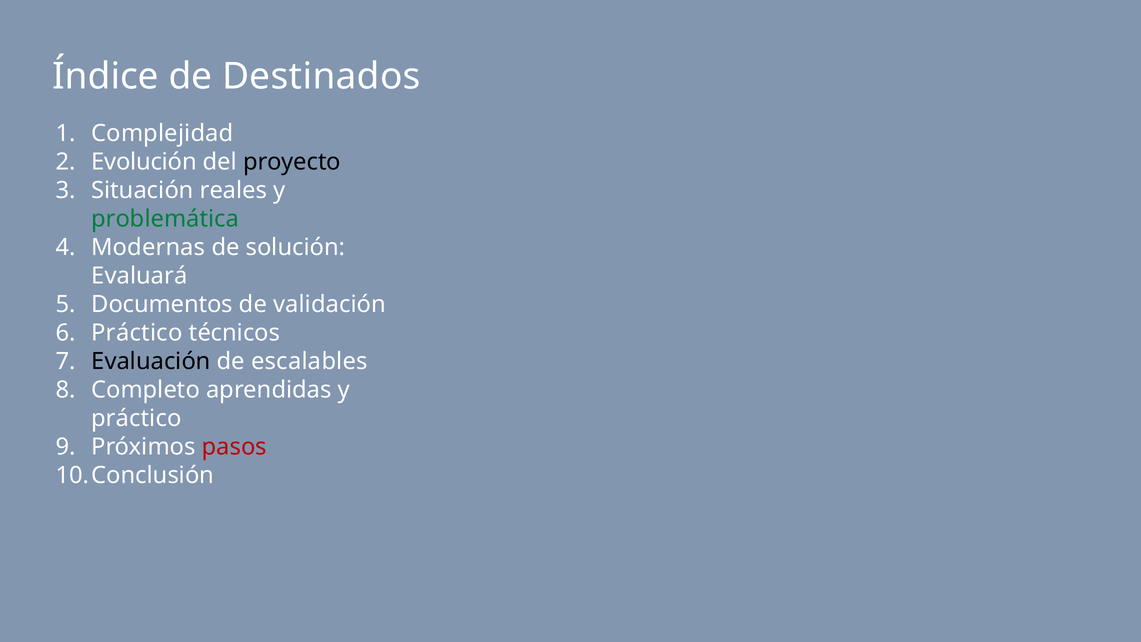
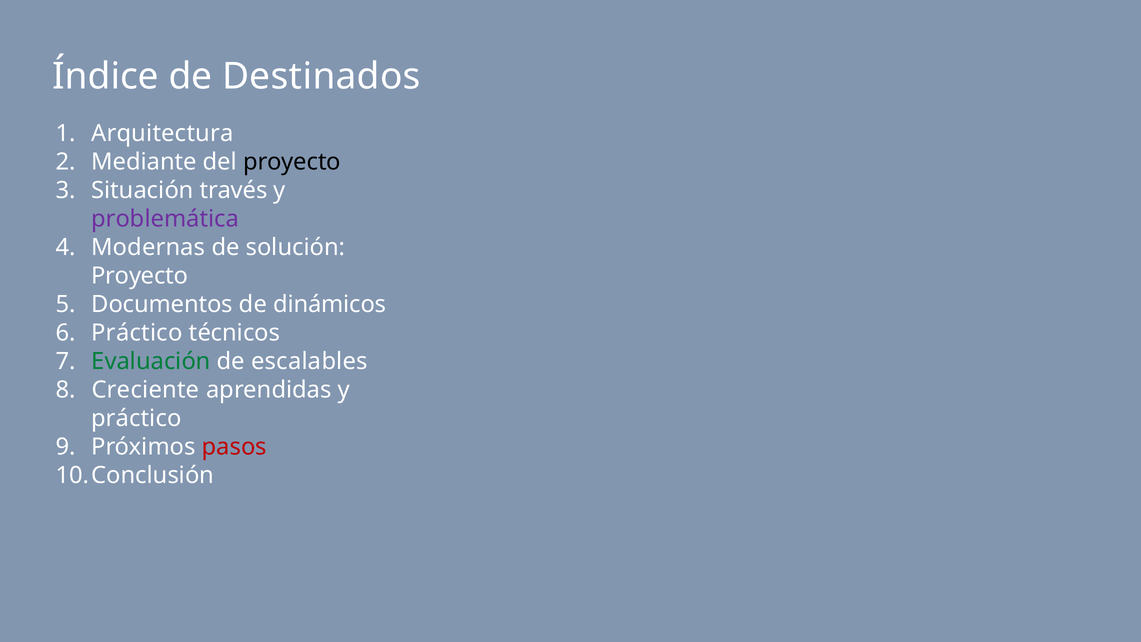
Complejidad: Complejidad -> Arquitectura
Evolución: Evolución -> Mediante
reales: reales -> través
problemática colour: green -> purple
Evaluará at (139, 276): Evaluará -> Proyecto
validación: validación -> dinámicos
Evaluación colour: black -> green
Completo: Completo -> Creciente
